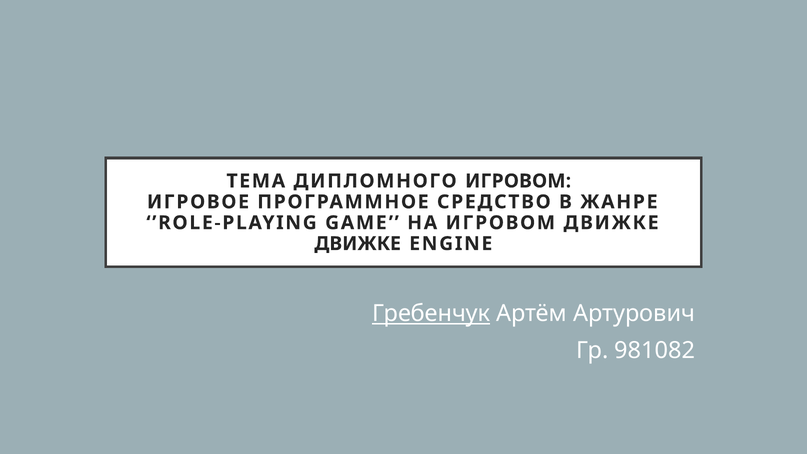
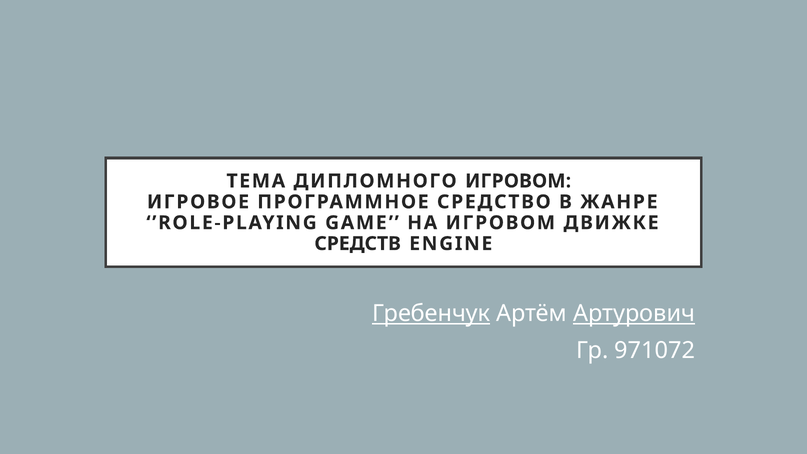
ДВИЖКЕ at (358, 244): ДВИЖКЕ -> СРЕДСТВ
Артурович underline: none -> present
981082: 981082 -> 971072
